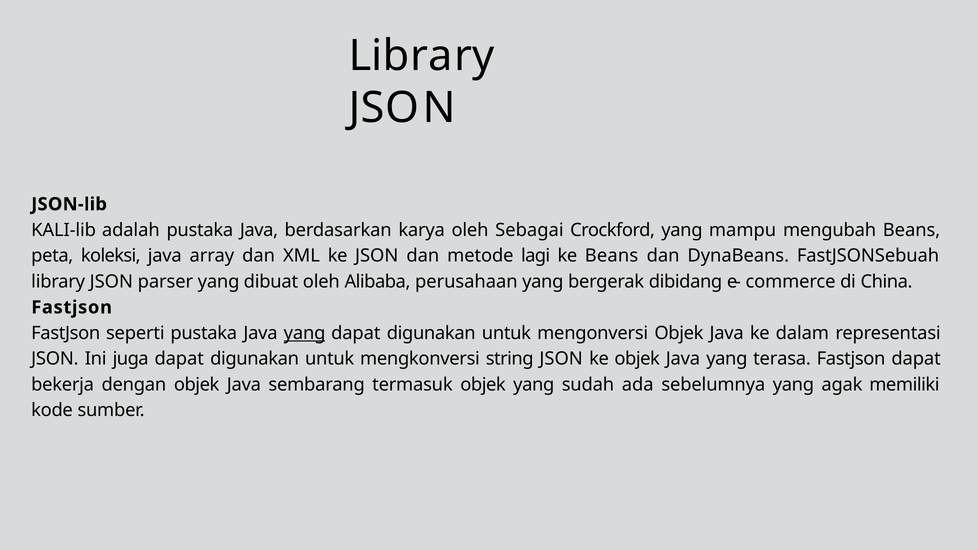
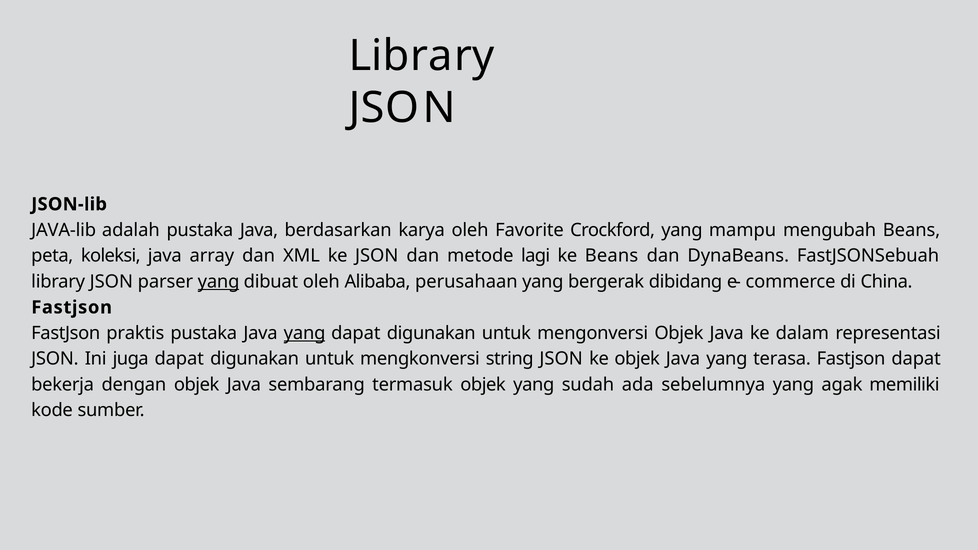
KALI-lib: KALI-lib -> JAVA-lib
Sebagai: Sebagai -> Favorite
yang at (219, 282) underline: none -> present
seperti: seperti -> praktis
